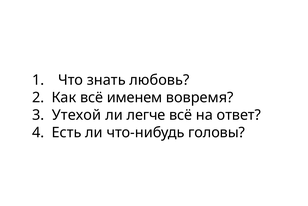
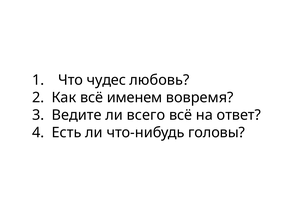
знать: знать -> чудес
Утехой: Утехой -> Ведите
легче: легче -> всего
